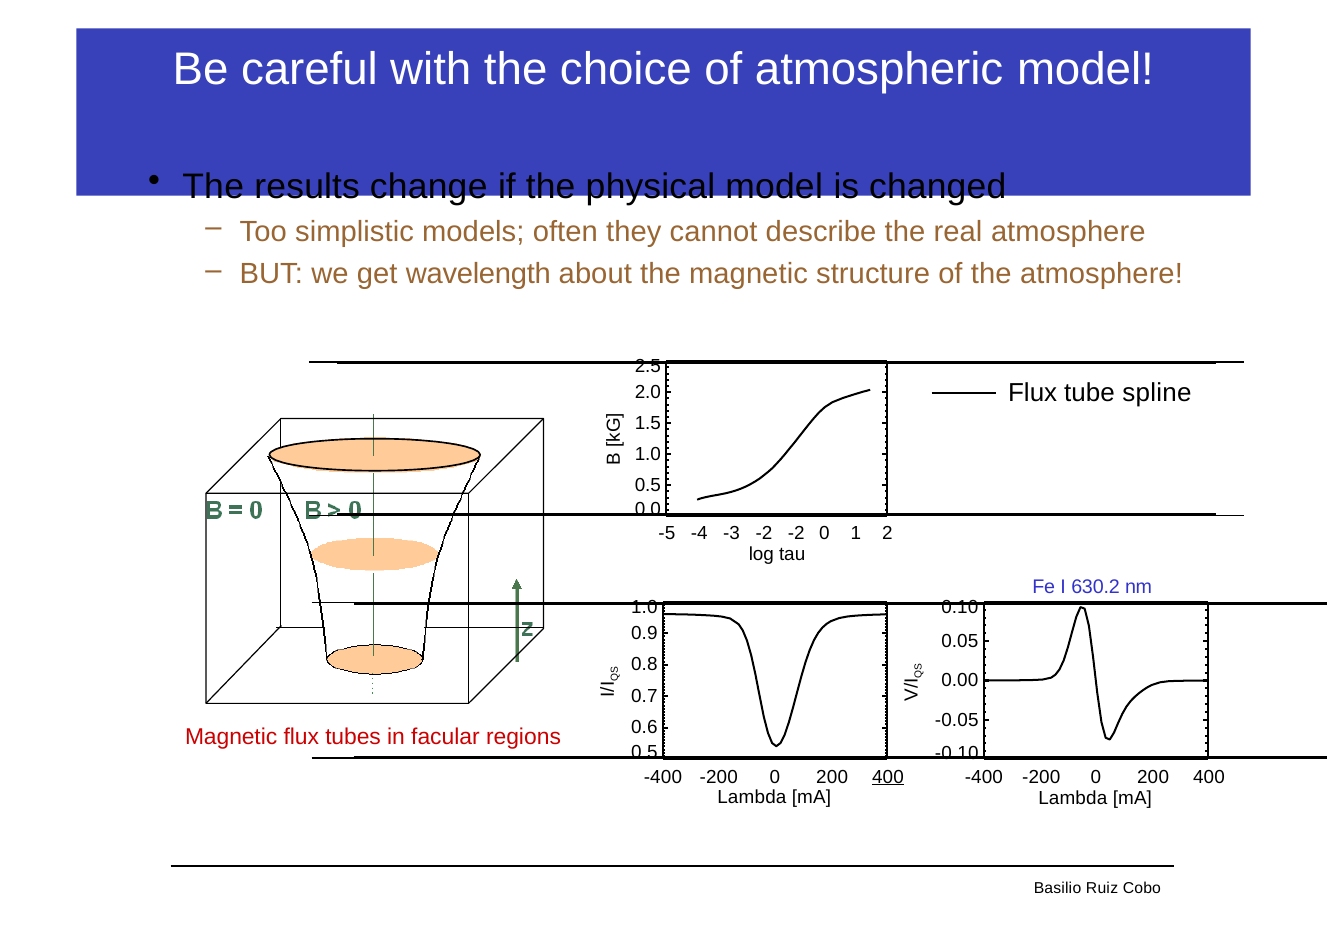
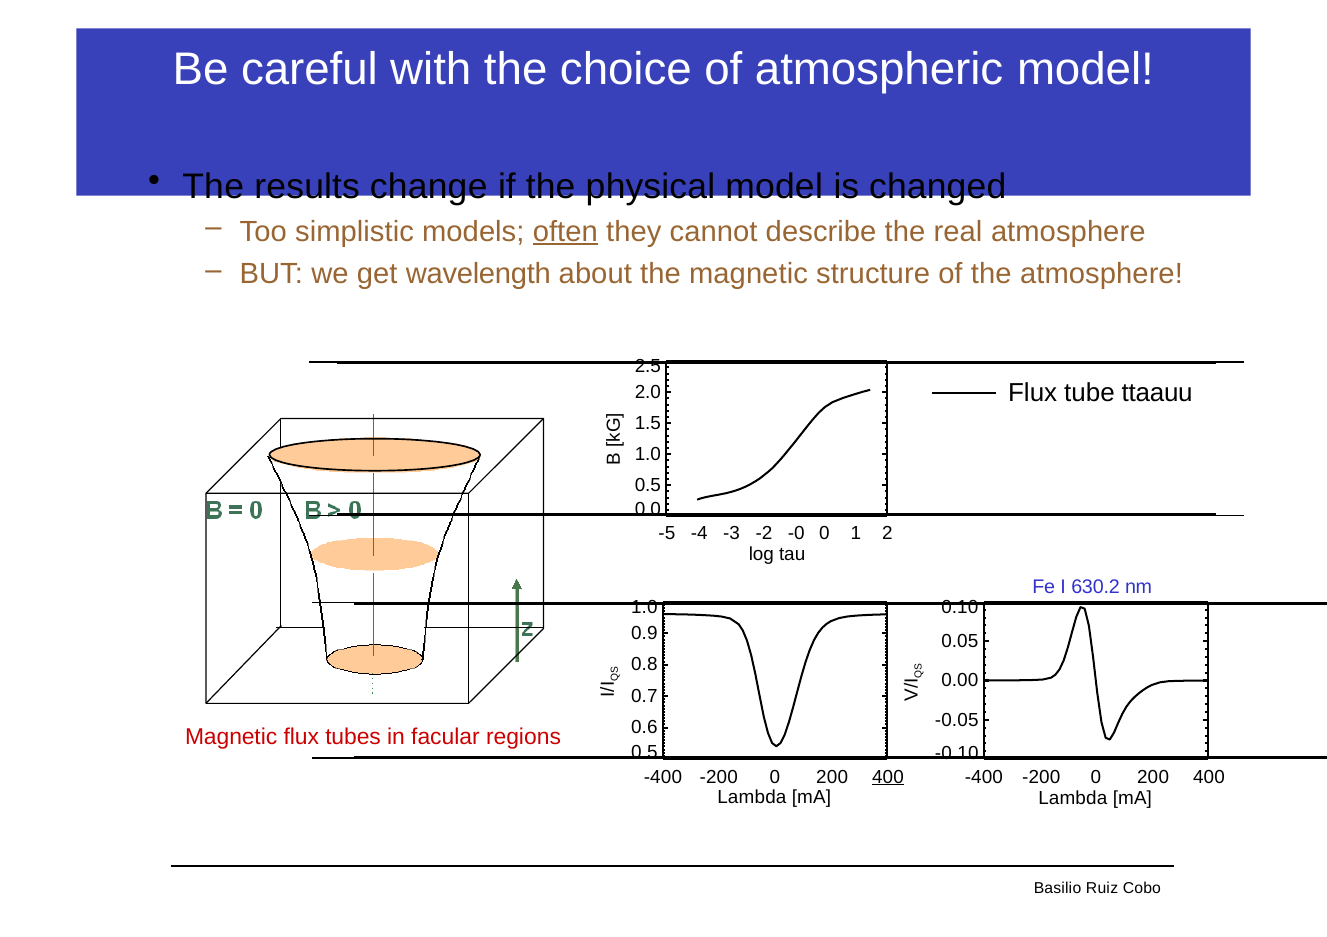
often underline: none -> present
spline: spline -> ttaauu
-2 -2: -2 -> -0
